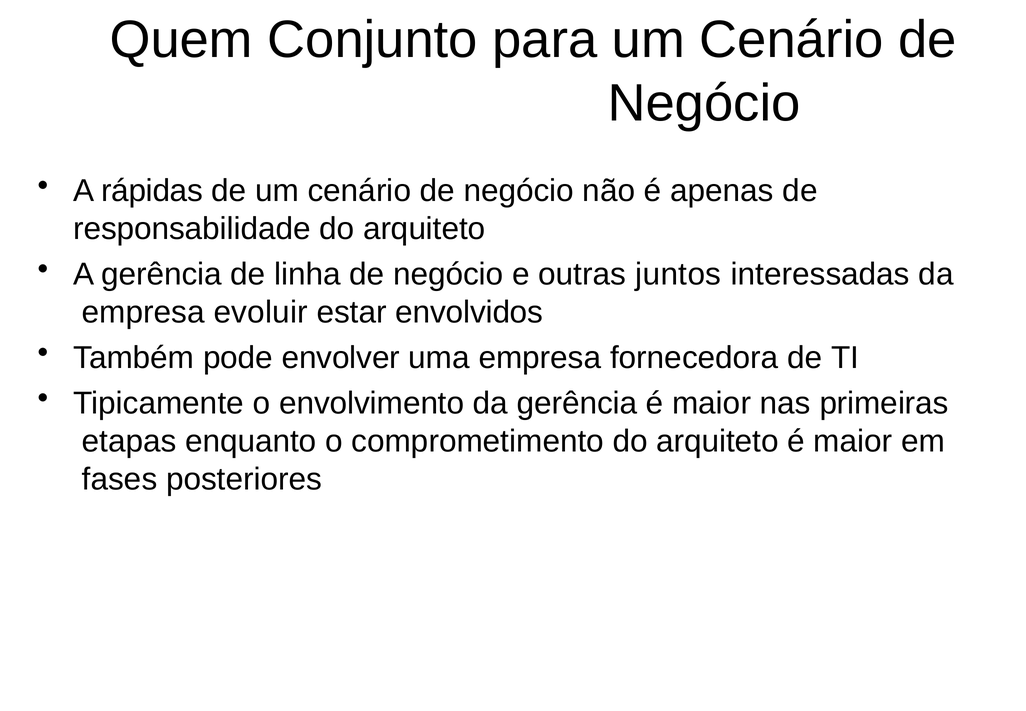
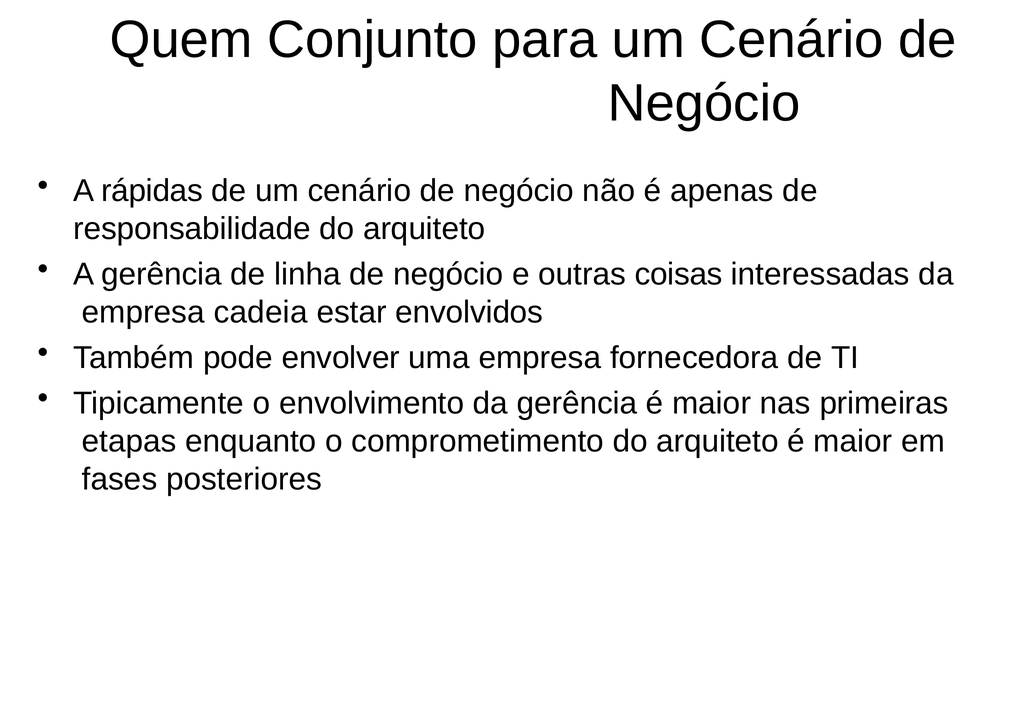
juntos: juntos -> coisas
evoluir: evoluir -> cadeia
